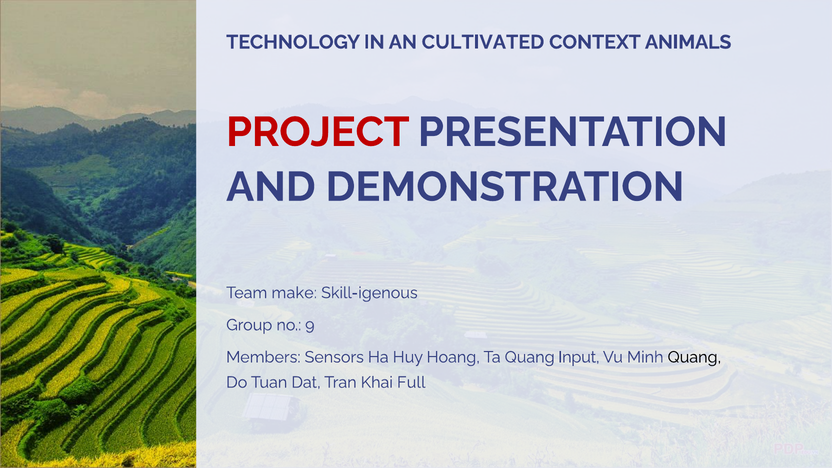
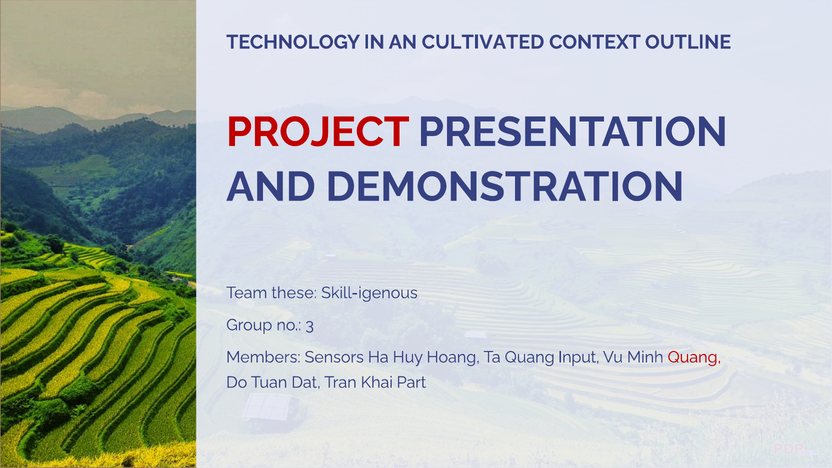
ANIMALS: ANIMALS -> OUTLINE
make: make -> these
9: 9 -> 3
Quang at (694, 357) colour: black -> red
Full: Full -> Part
